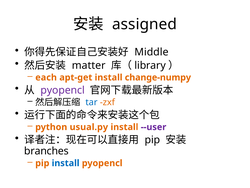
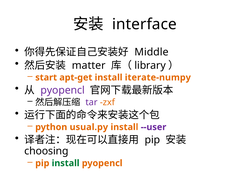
assigned: assigned -> interface
each: each -> start
change-numpy: change-numpy -> iterate-numpy
tar colour: blue -> purple
branches: branches -> choosing
install at (66, 163) colour: blue -> green
